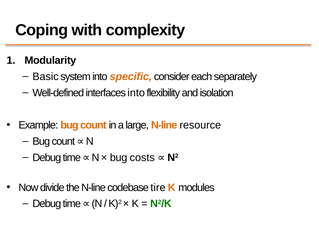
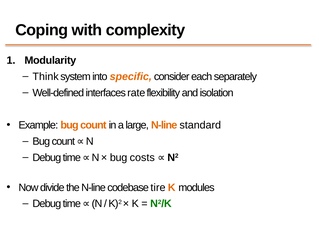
Basic: Basic -> Think
interfaces into: into -> rate
resource: resource -> standard
